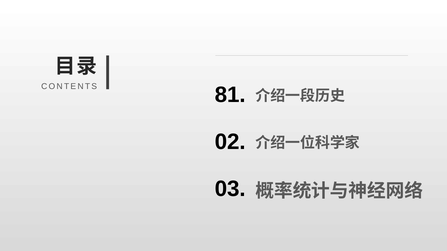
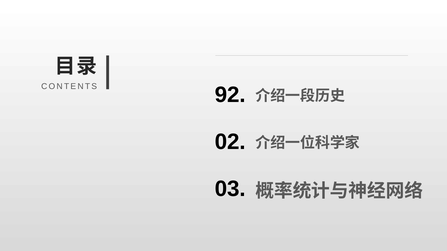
81: 81 -> 92
